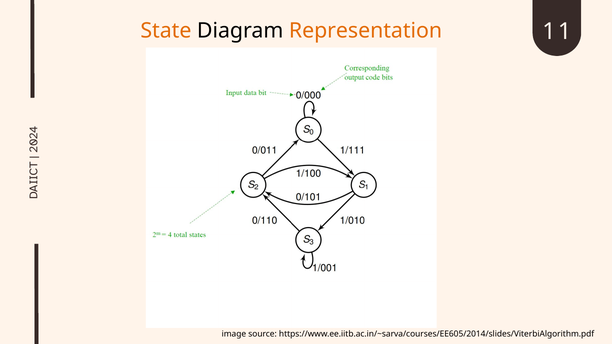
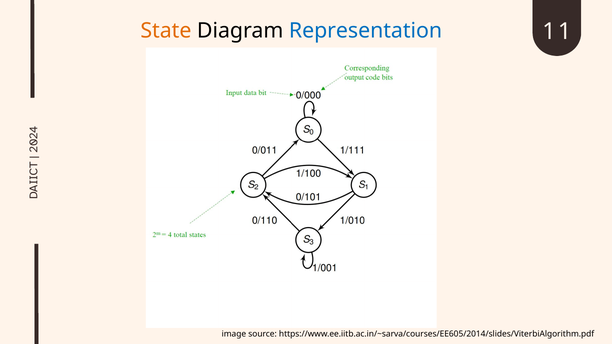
Representation colour: orange -> blue
